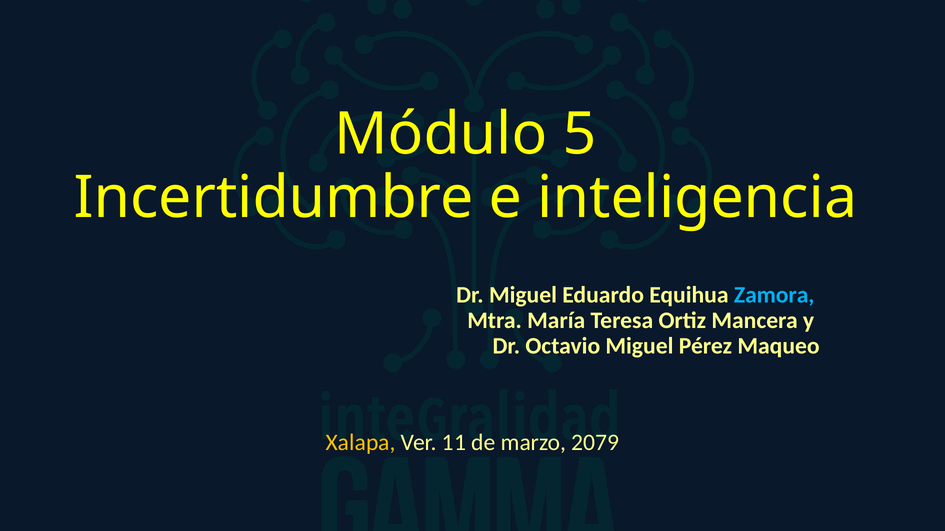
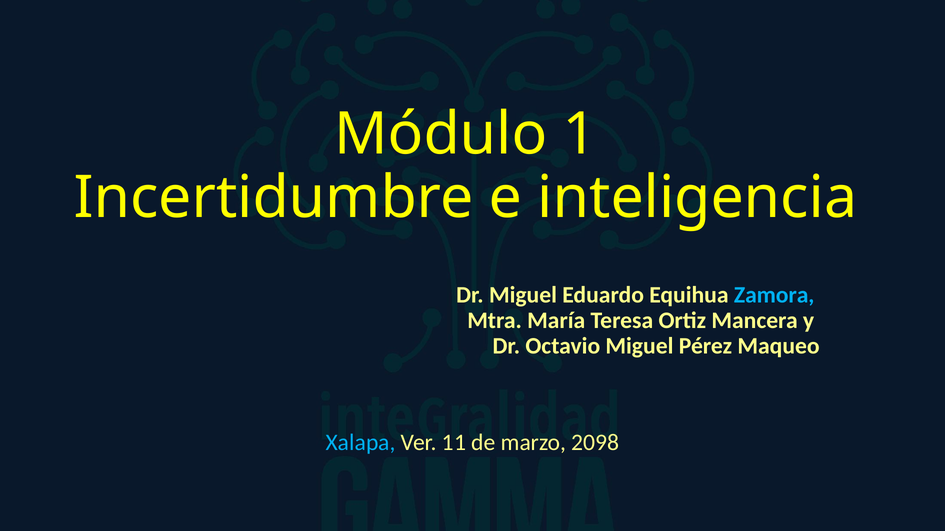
5: 5 -> 1
Xalapa colour: yellow -> light blue
2079: 2079 -> 2098
